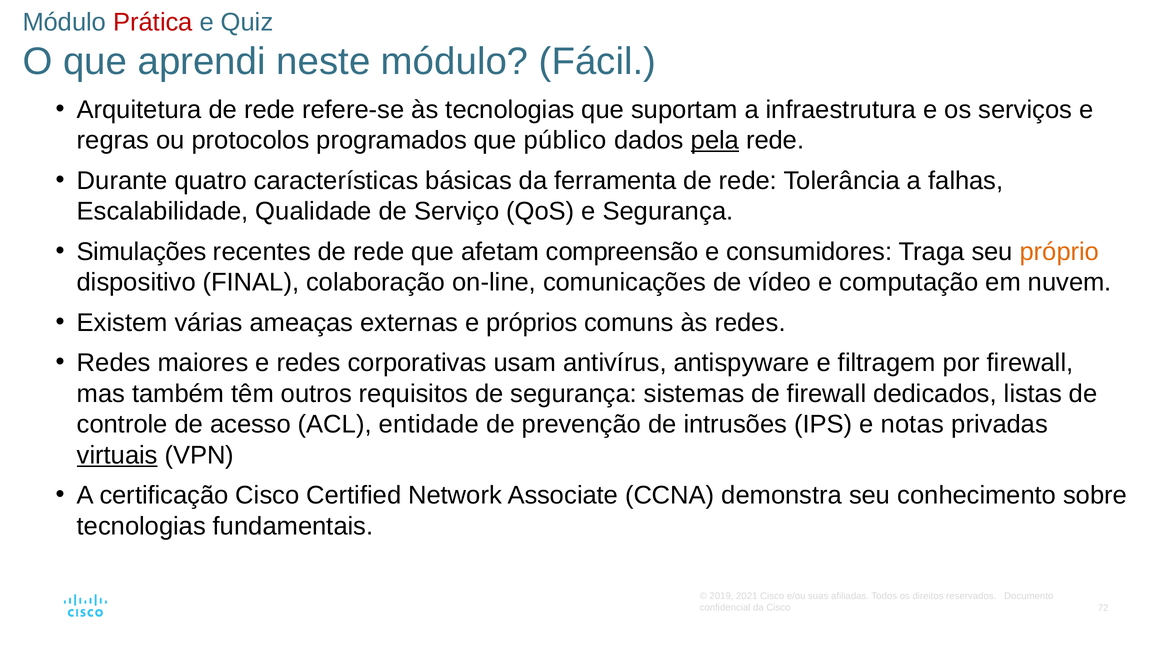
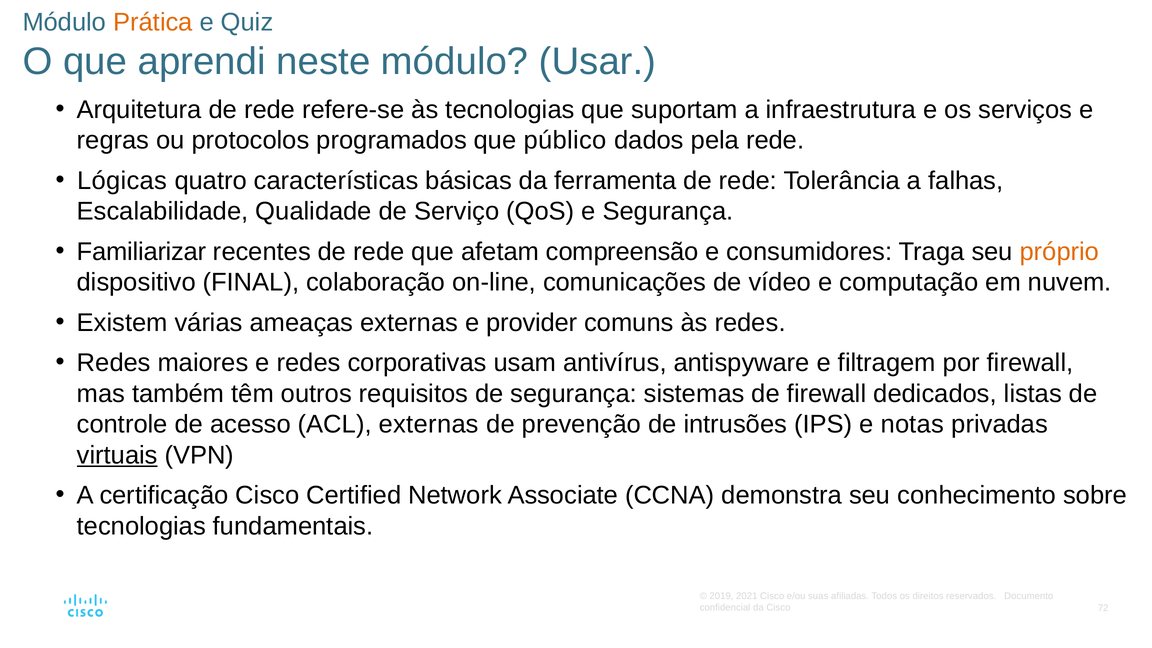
Prática colour: red -> orange
Fácil: Fácil -> Usar
pela underline: present -> none
Durante: Durante -> Lógicas
Simulações: Simulações -> Familiarizar
próprios: próprios -> provider
ACL entidade: entidade -> externas
